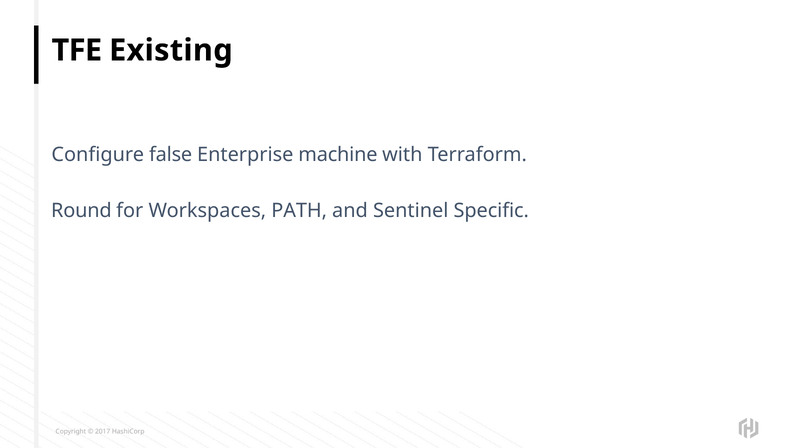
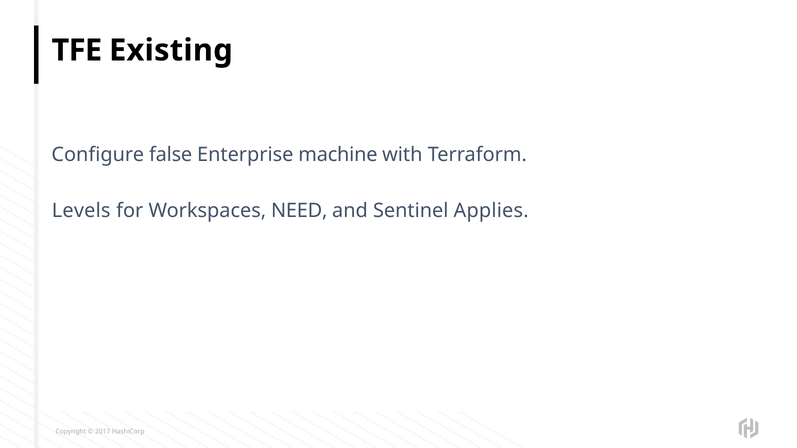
Round: Round -> Levels
PATH: PATH -> NEED
Specific: Specific -> Applies
